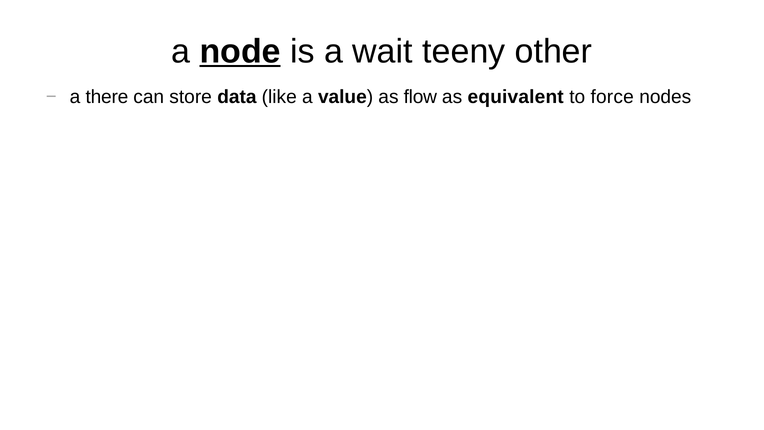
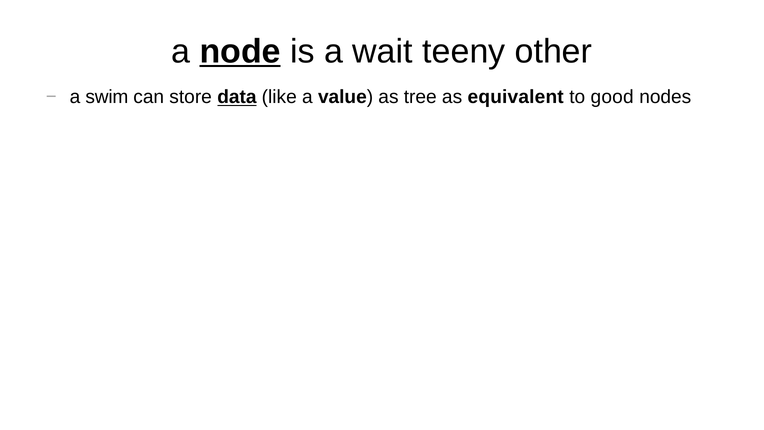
there: there -> swim
data underline: none -> present
flow: flow -> tree
force: force -> good
